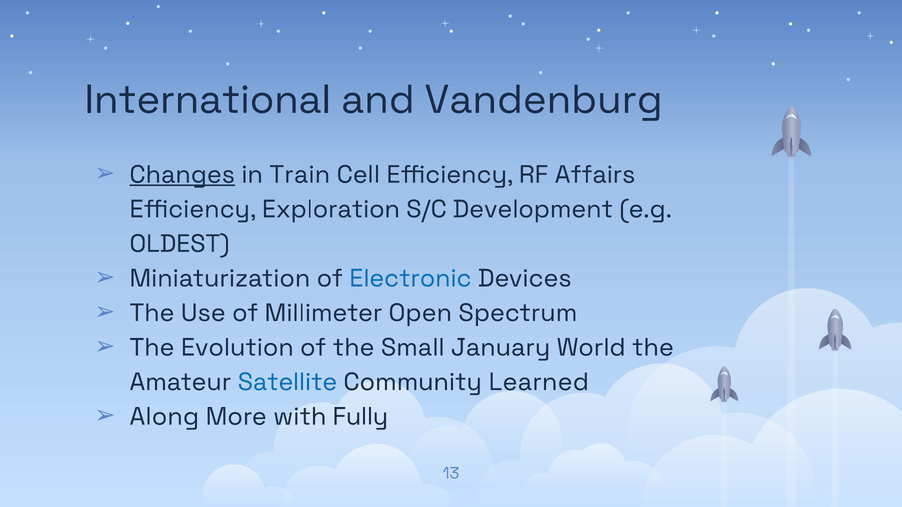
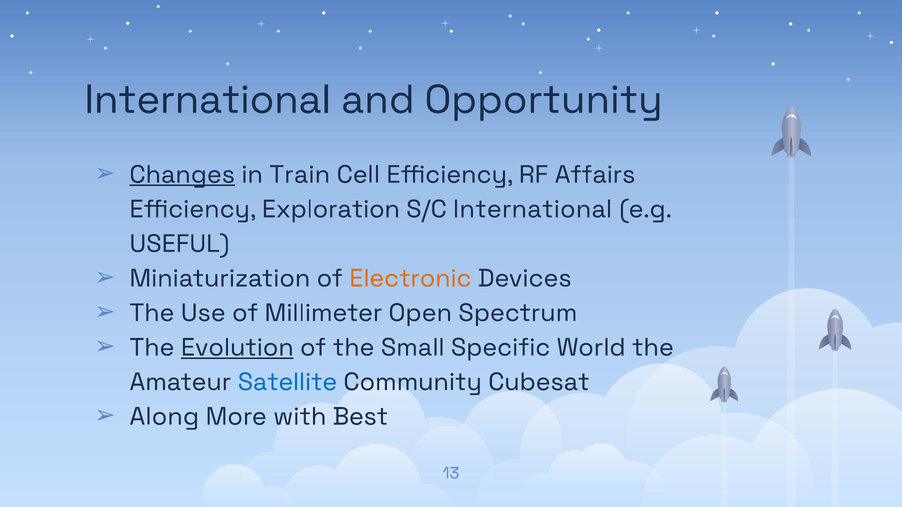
Vandenburg: Vandenburg -> Opportunity
S/C Development: Development -> International
OLDEST: OLDEST -> USEFUL
Electronic colour: blue -> orange
Evolution underline: none -> present
January: January -> Specific
Learned: Learned -> Cubesat
Fully: Fully -> Best
